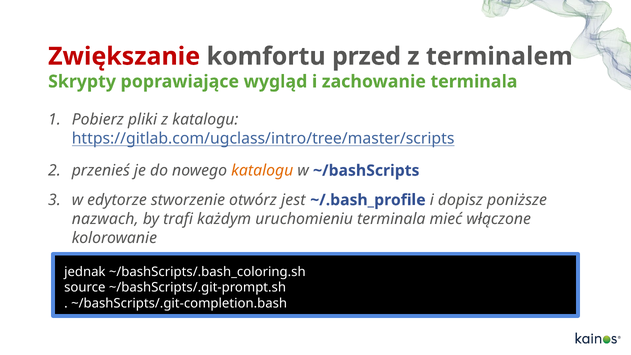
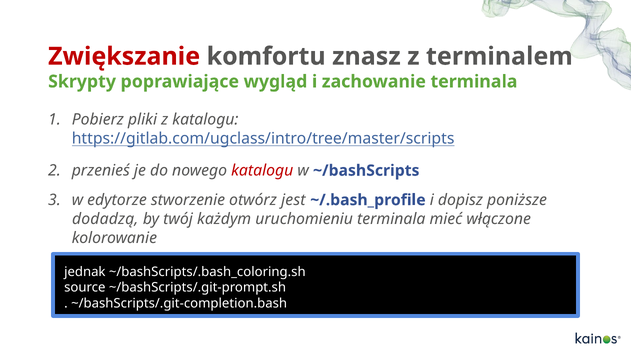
przed: przed -> znasz
katalogu at (262, 171) colour: orange -> red
nazwach: nazwach -> dodadzą
trafi: trafi -> twój
